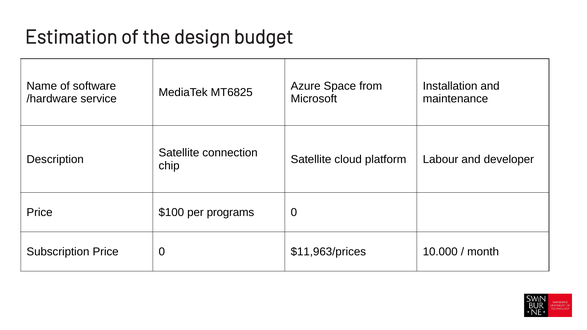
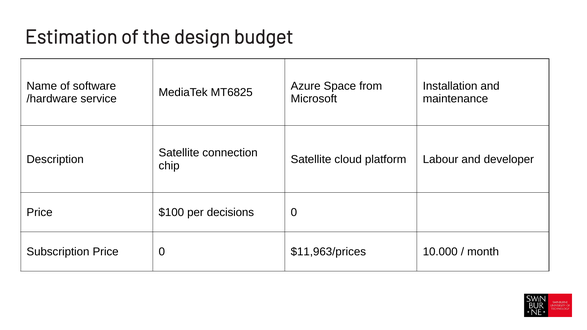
programs: programs -> decisions
